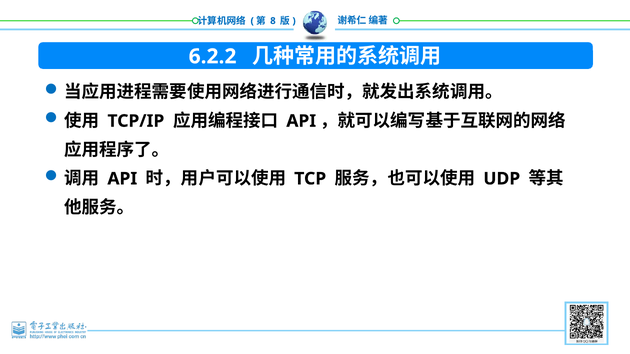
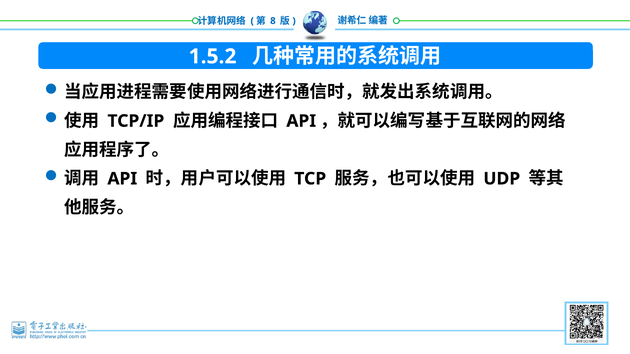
6.2.2: 6.2.2 -> 1.5.2
